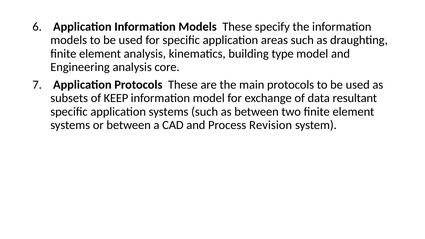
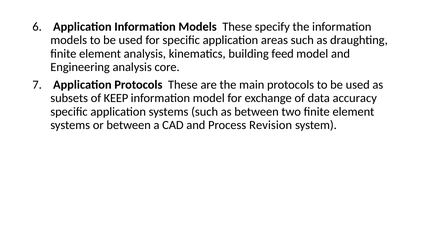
type: type -> feed
resultant: resultant -> accuracy
